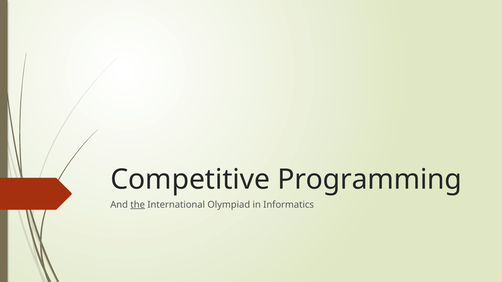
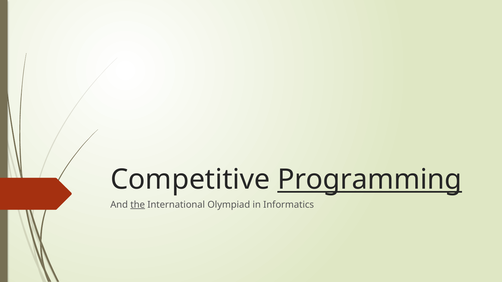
Programming underline: none -> present
